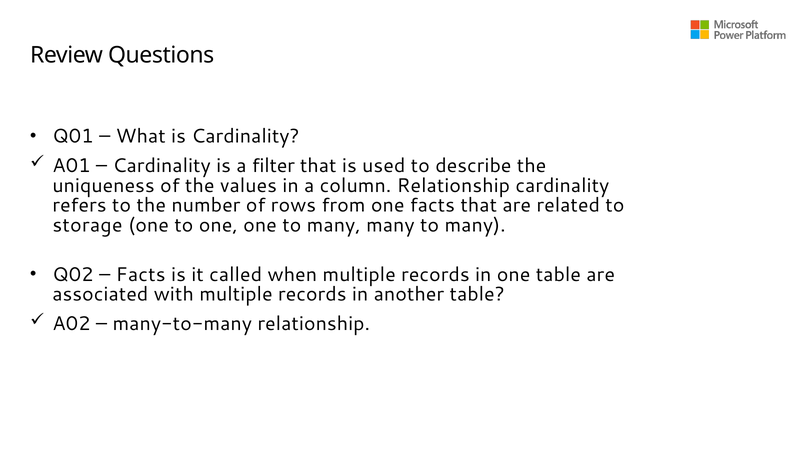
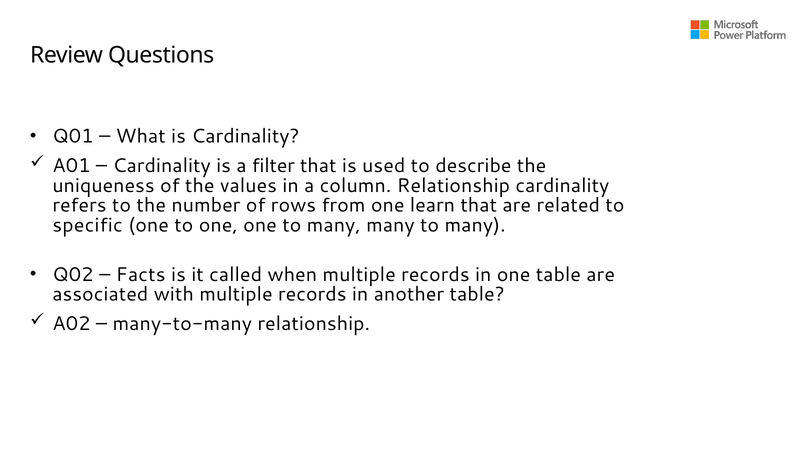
one facts: facts -> learn
storage: storage -> specific
